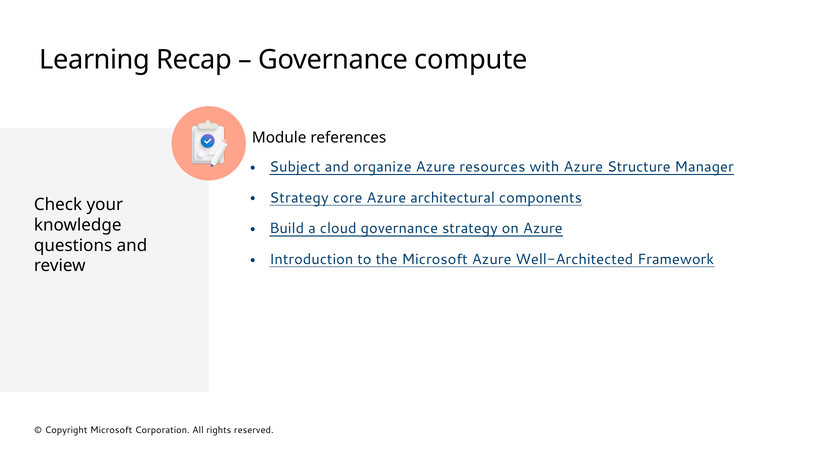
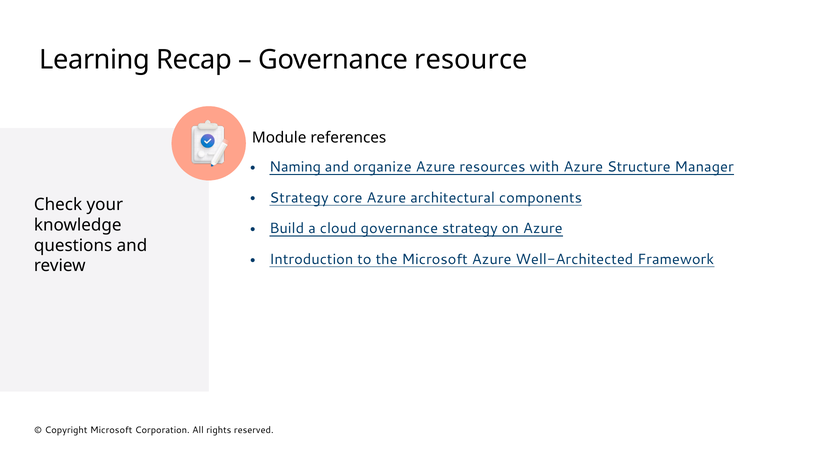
compute: compute -> resource
Subject: Subject -> Naming
